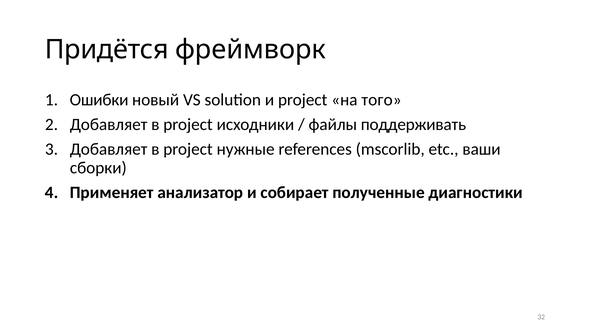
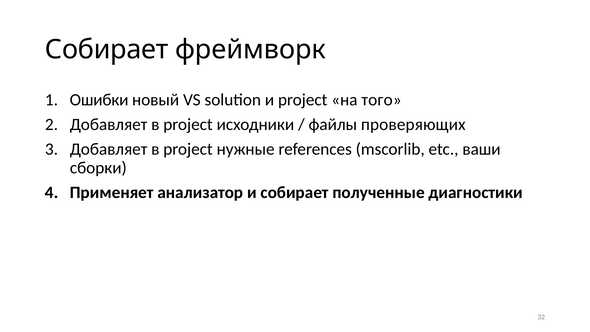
Придётся at (107, 50): Придётся -> Собирает
поддерживать: поддерживать -> проверяющих
